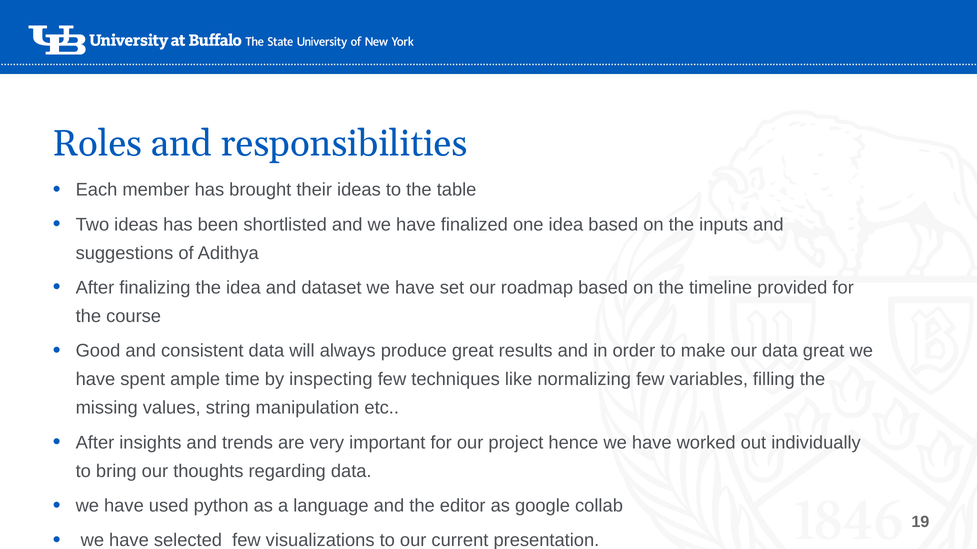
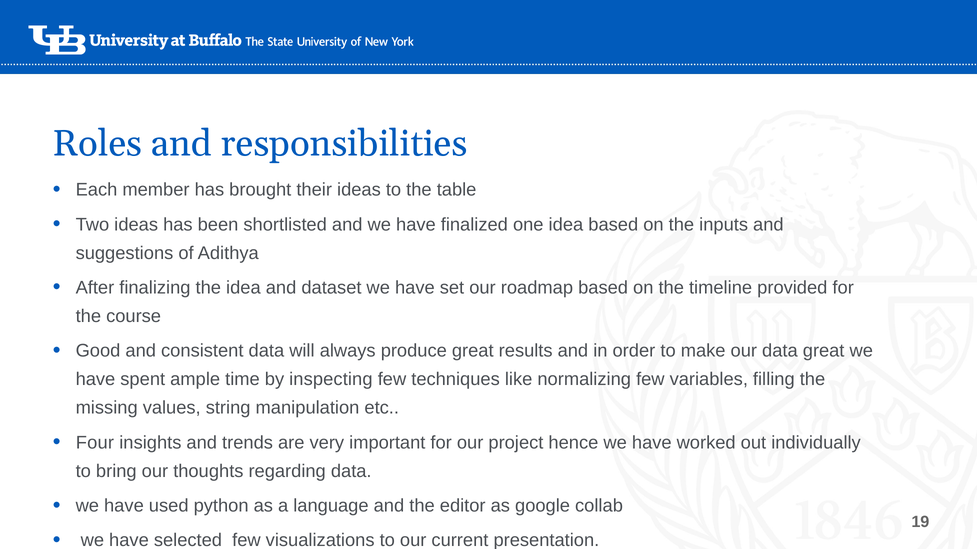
After at (95, 443): After -> Four
